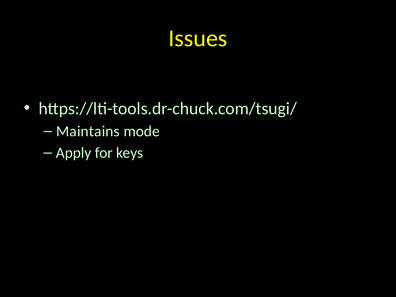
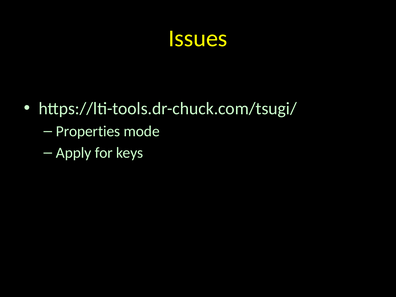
Maintains: Maintains -> Properties
